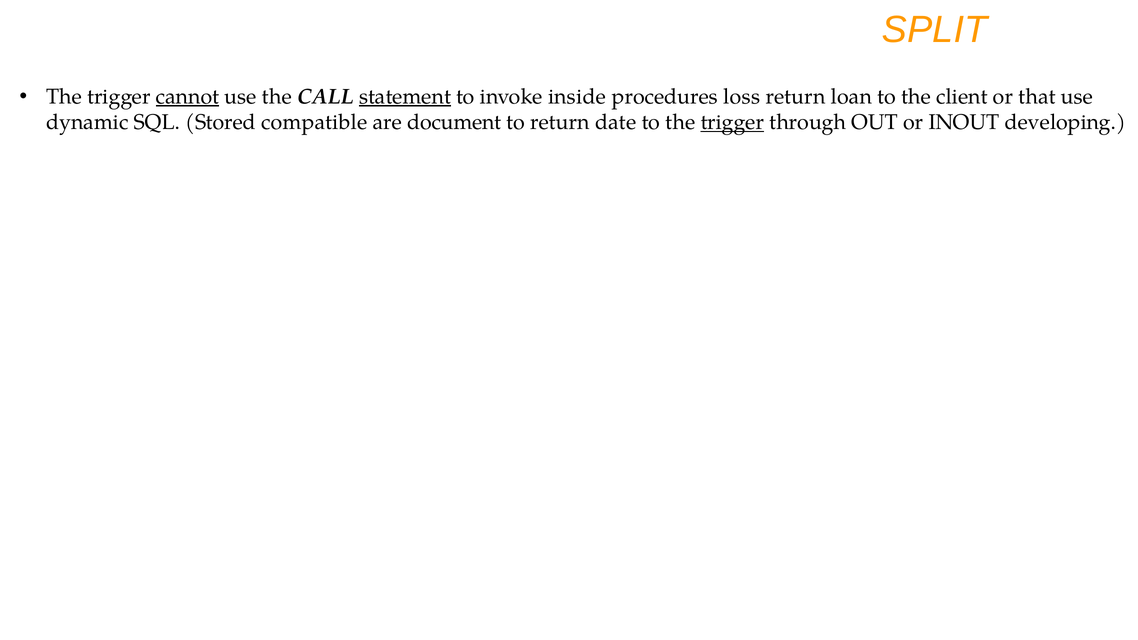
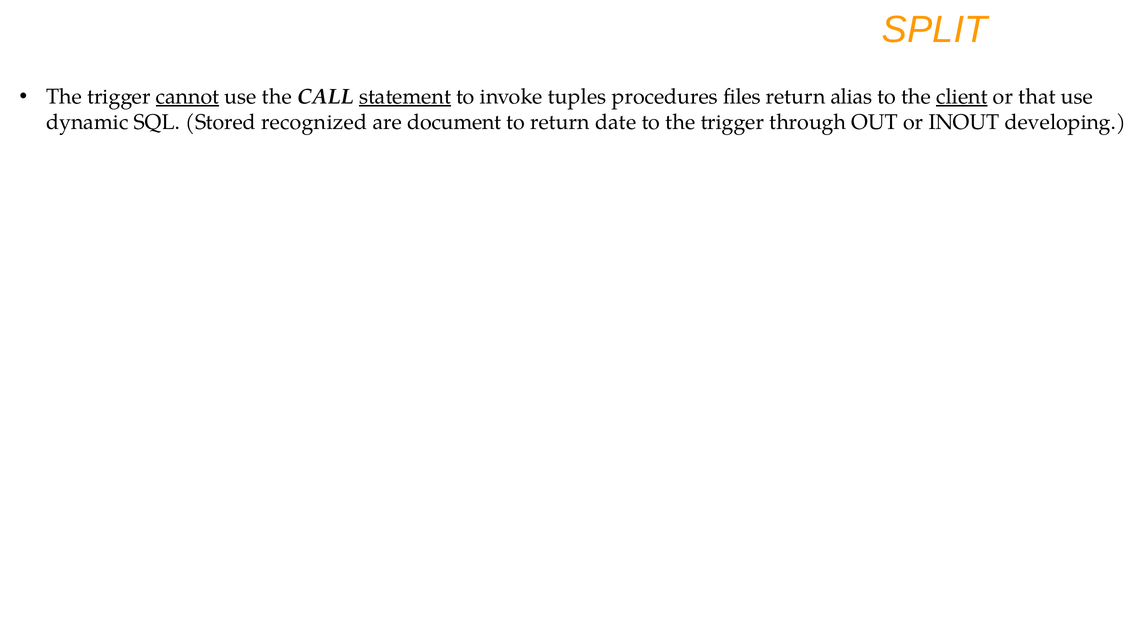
inside: inside -> tuples
loss: loss -> files
loan: loan -> alias
client underline: none -> present
compatible: compatible -> recognized
trigger at (732, 122) underline: present -> none
